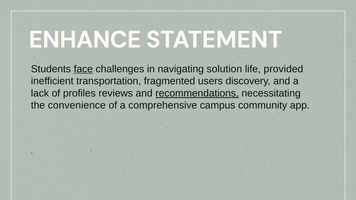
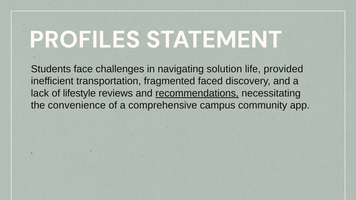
ENHANCE: ENHANCE -> PROFILES
face underline: present -> none
users: users -> faced
profiles: profiles -> lifestyle
